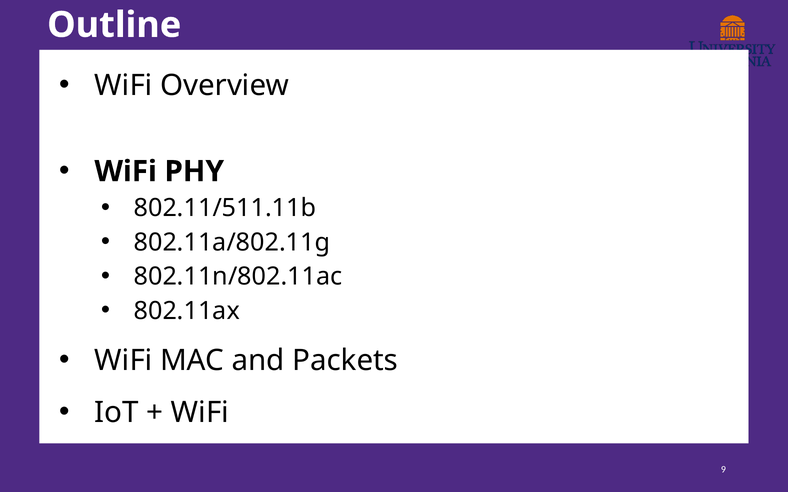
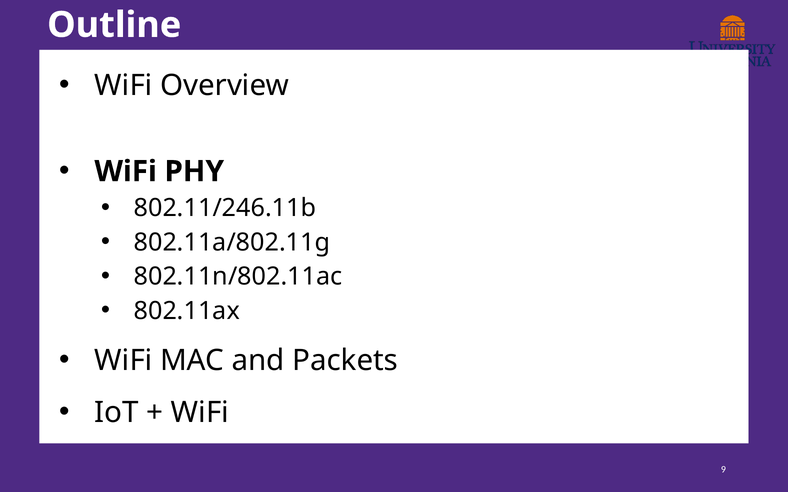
802.11/511.11b: 802.11/511.11b -> 802.11/246.11b
